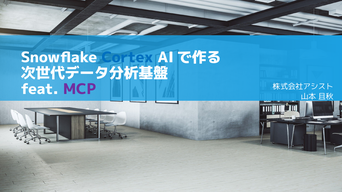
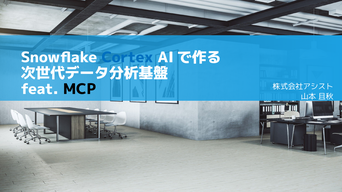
MCP colour: purple -> black
